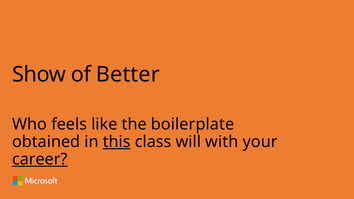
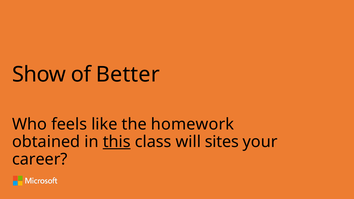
boilerplate: boilerplate -> homework
with: with -> sites
career underline: present -> none
